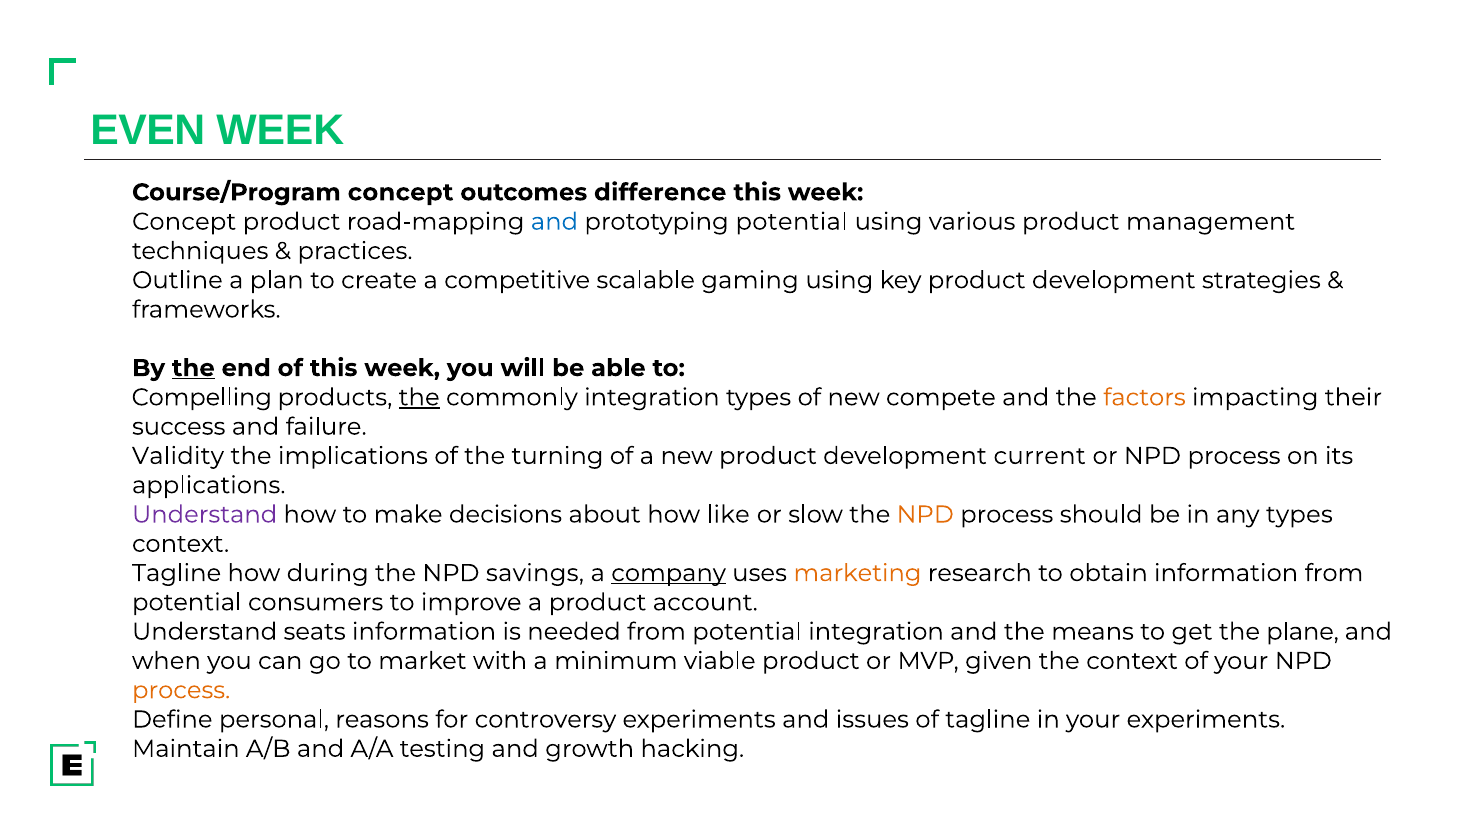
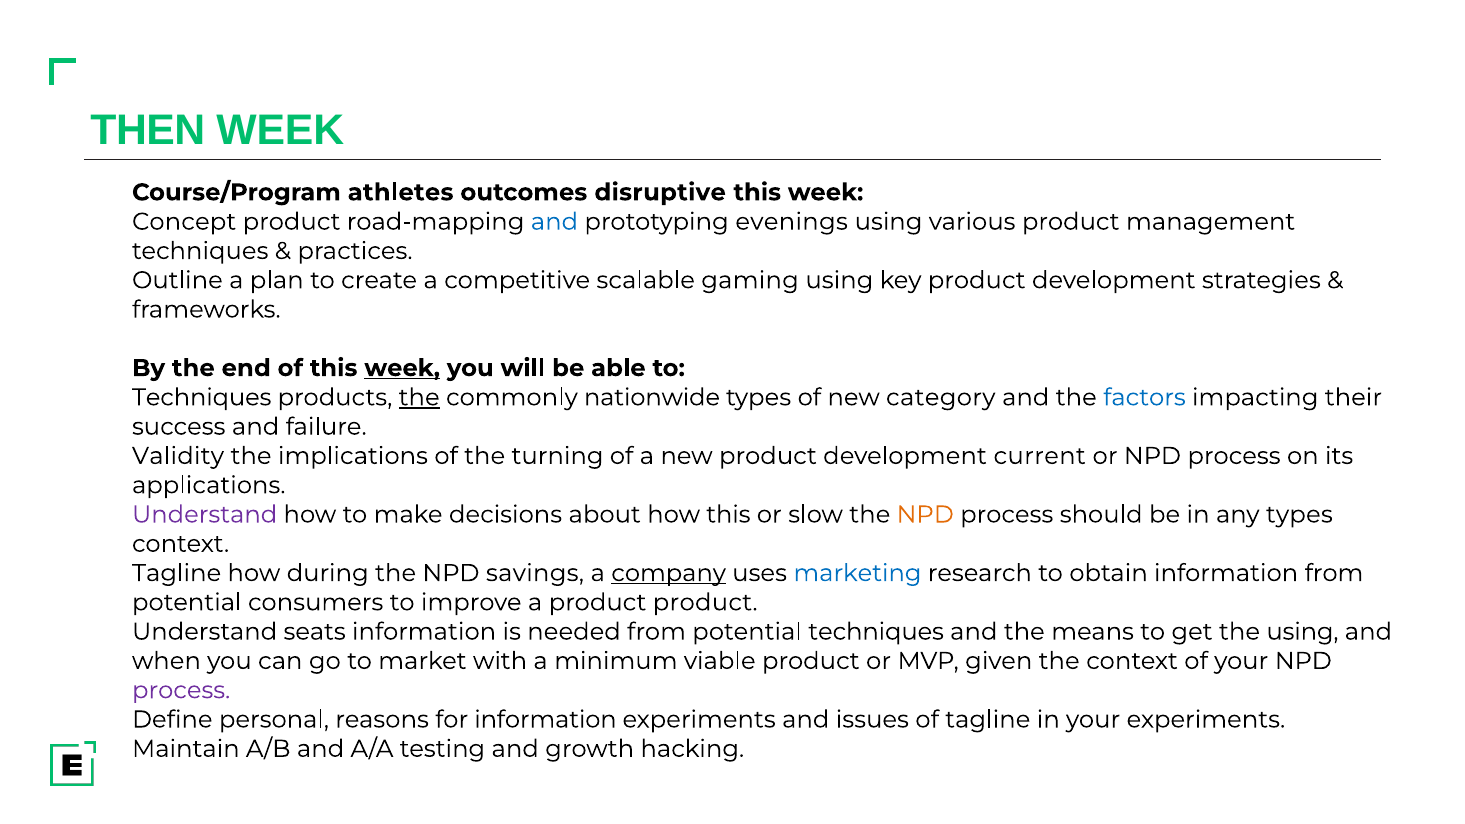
EVEN: EVEN -> THEN
Course/Program concept: concept -> athletes
difference: difference -> disruptive
prototyping potential: potential -> evenings
the at (193, 368) underline: present -> none
week at (402, 368) underline: none -> present
Compelling at (202, 397): Compelling -> Techniques
commonly integration: integration -> nationwide
compete: compete -> category
factors colour: orange -> blue
how like: like -> this
marketing colour: orange -> blue
product account: account -> product
potential integration: integration -> techniques
the plane: plane -> using
process at (181, 690) colour: orange -> purple
for controversy: controversy -> information
